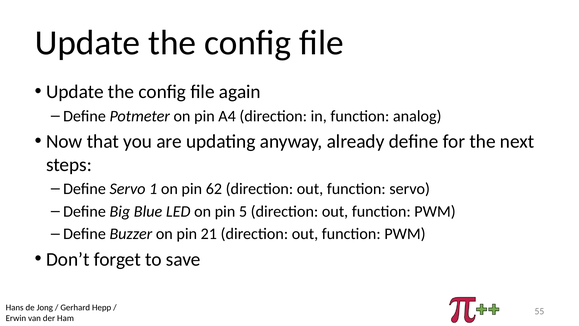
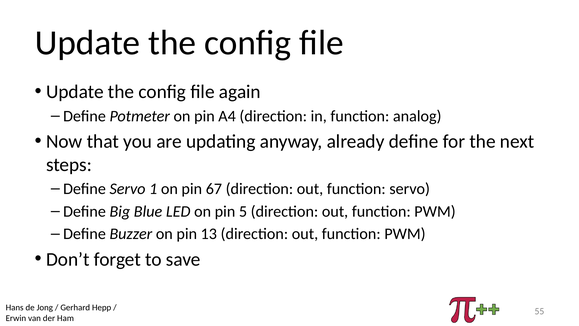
62: 62 -> 67
21: 21 -> 13
